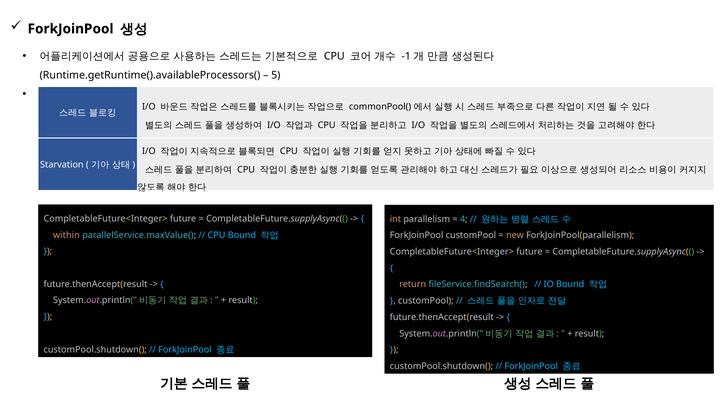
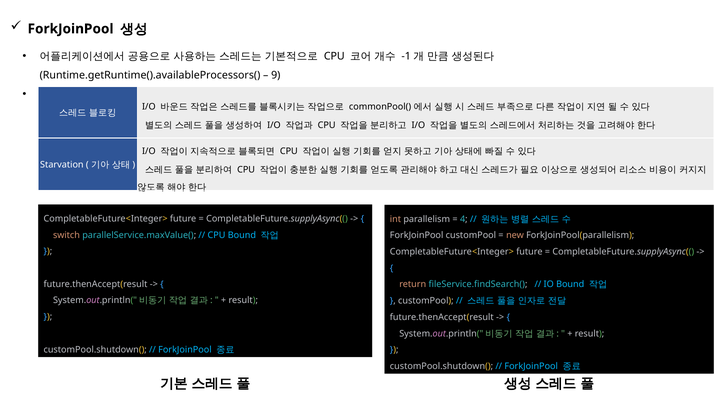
5: 5 -> 9
within: within -> switch
